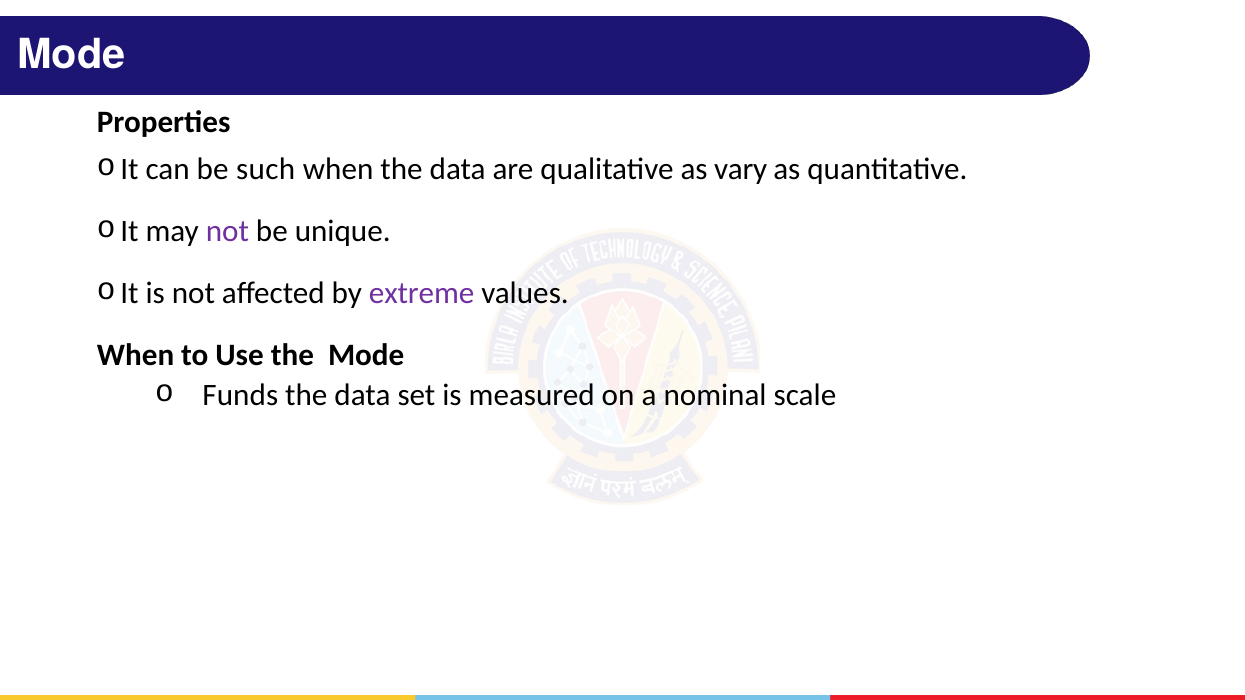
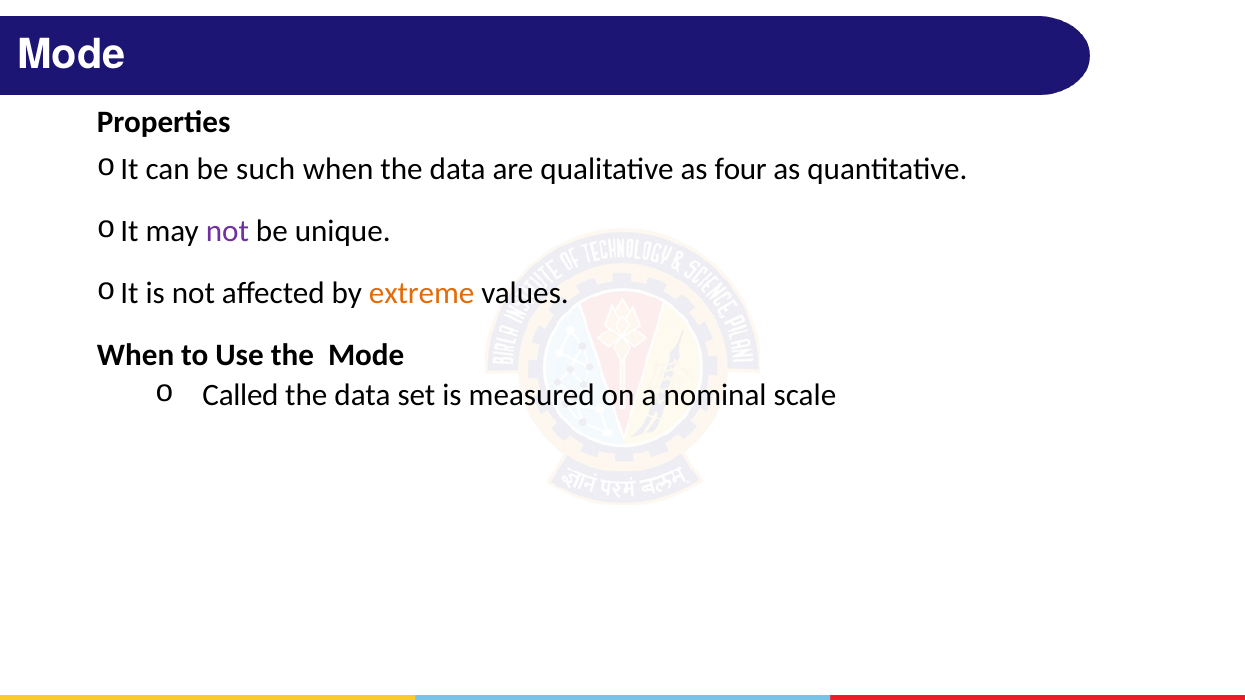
vary: vary -> four
extreme colour: purple -> orange
Funds: Funds -> Called
